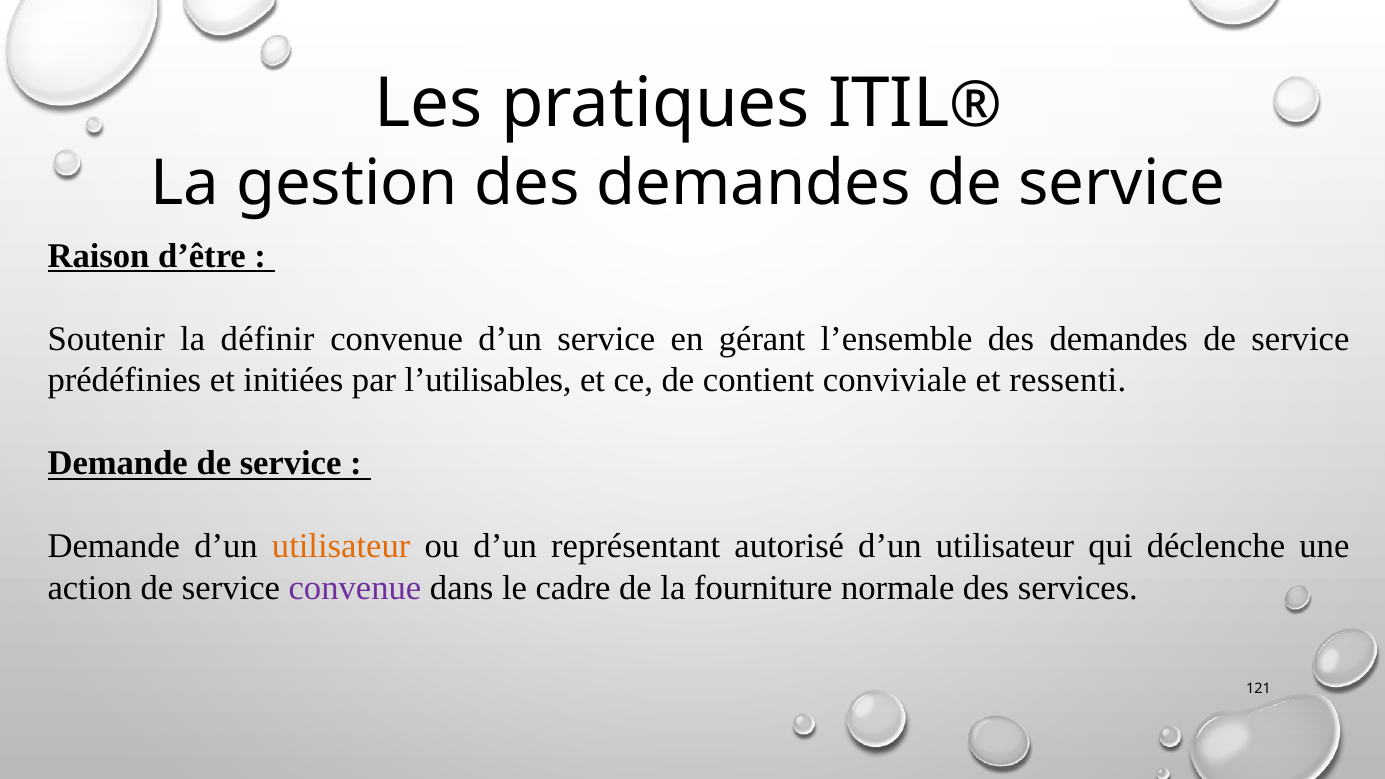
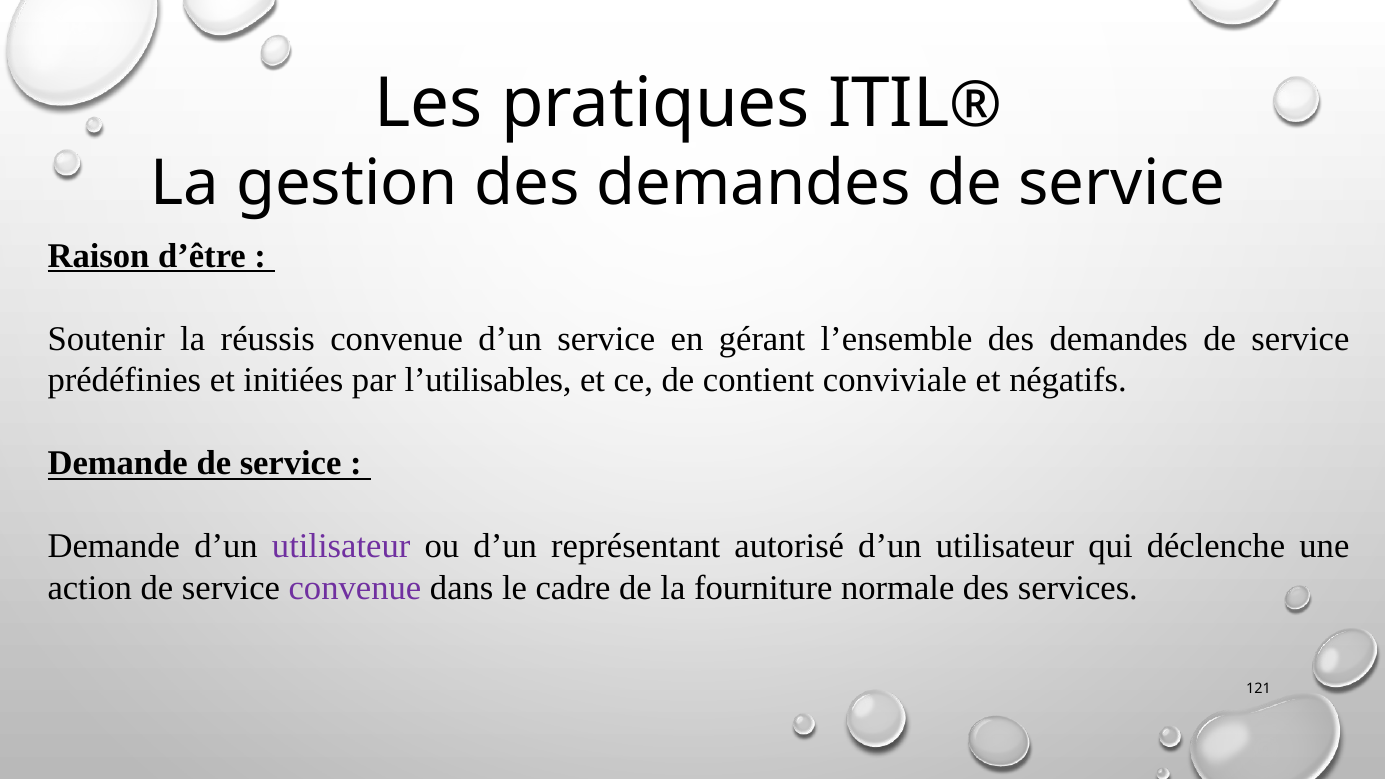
définir: définir -> réussis
ressenti: ressenti -> négatifs
utilisateur at (341, 546) colour: orange -> purple
